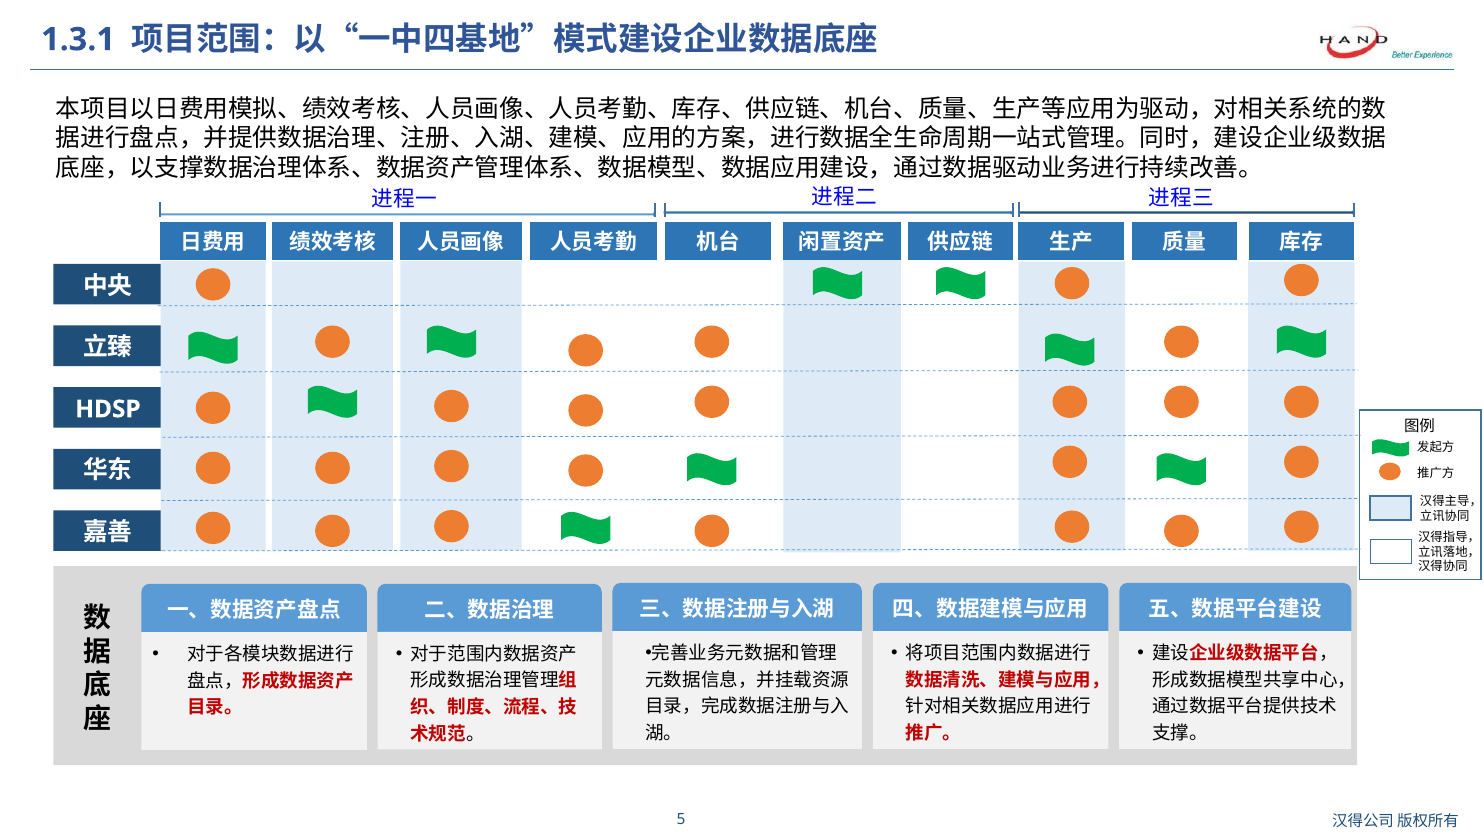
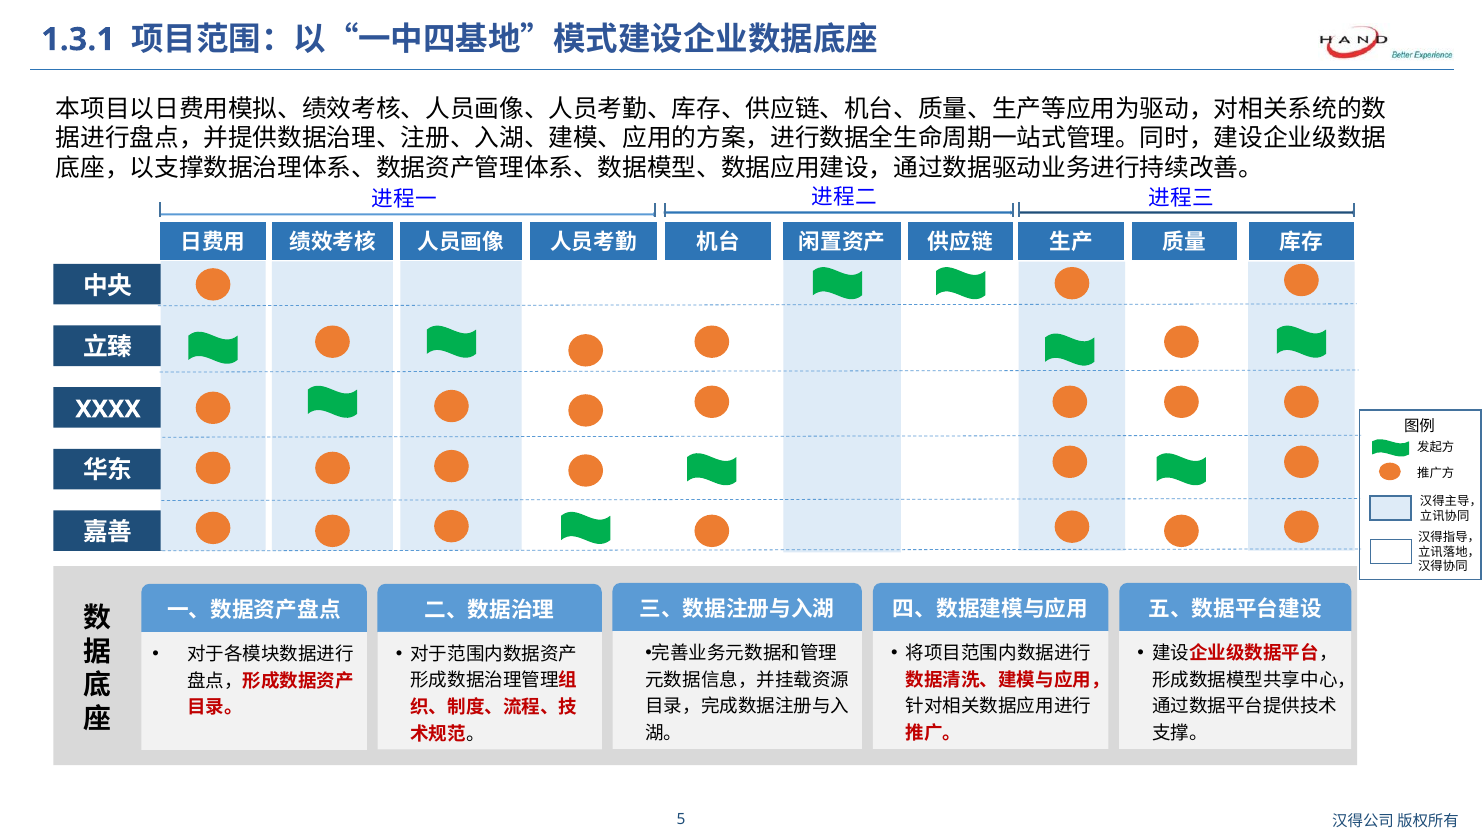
HDSP: HDSP -> XXXX
